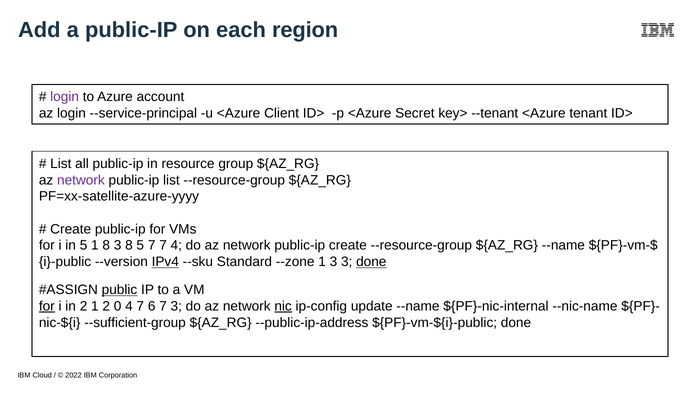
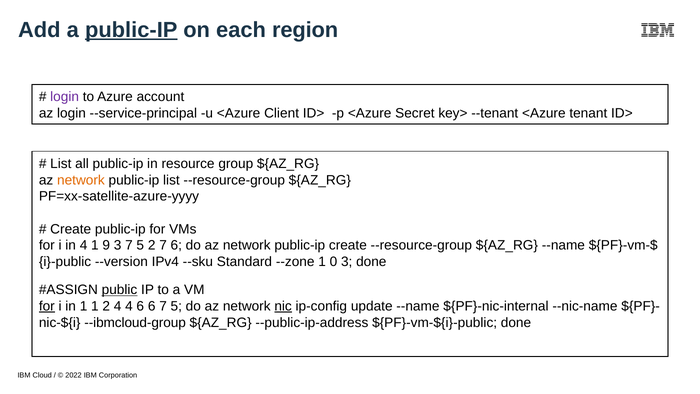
public-IP at (131, 30) underline: none -> present
network at (81, 180) colour: purple -> orange
in 5: 5 -> 4
1 8: 8 -> 9
3 8: 8 -> 7
5 7: 7 -> 2
7 4: 4 -> 6
IPv4 underline: present -> none
1 3: 3 -> 0
done at (371, 262) underline: present -> none
in 2: 2 -> 1
2 0: 0 -> 4
4 7: 7 -> 6
6 7 3: 3 -> 5
--sufficient-group: --sufficient-group -> --ibmcloud-group
